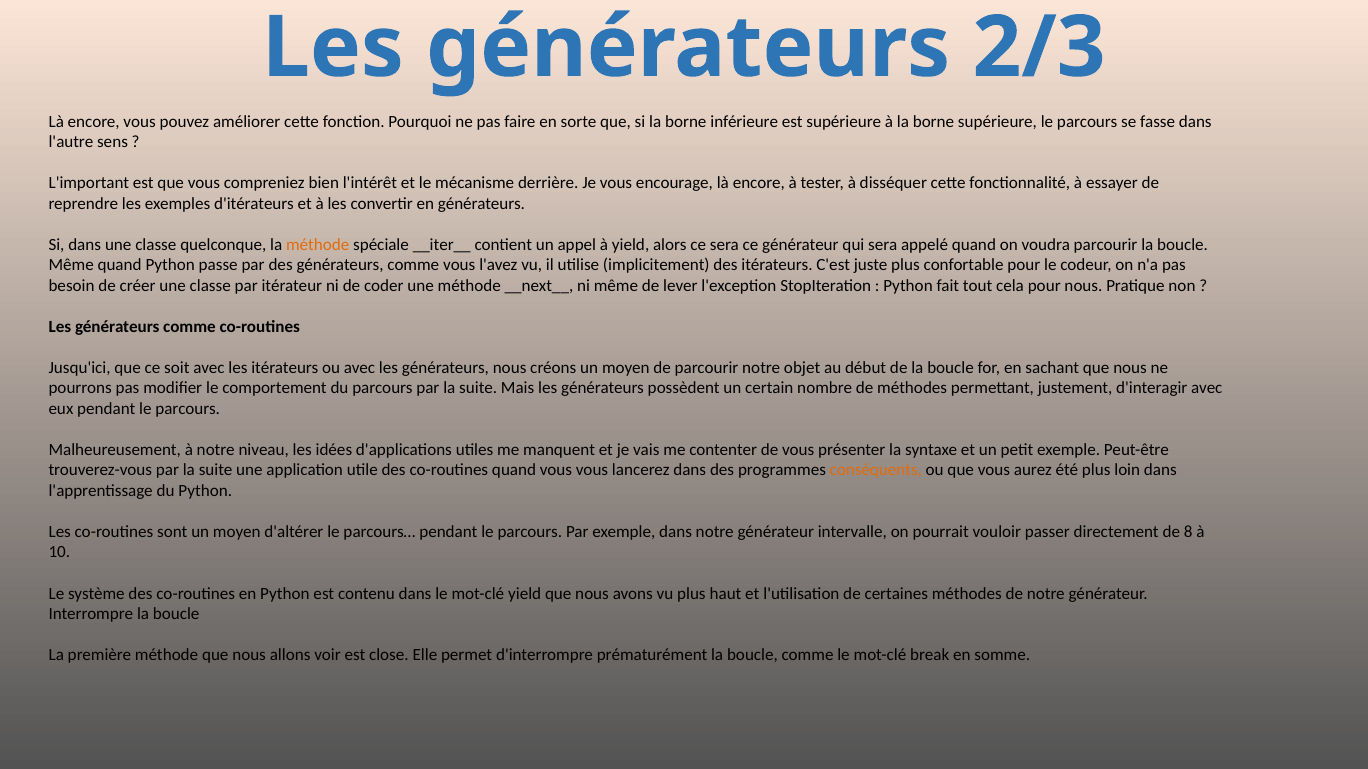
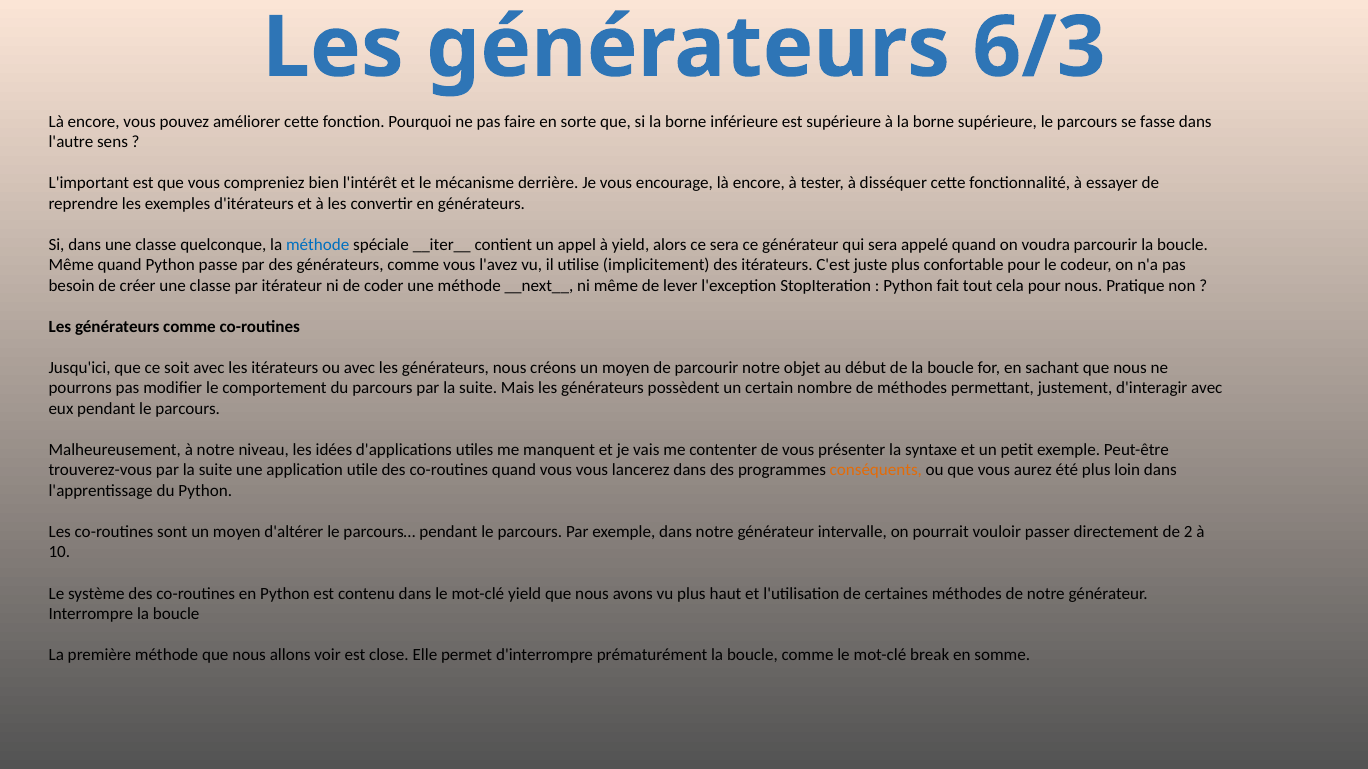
2/3: 2/3 -> 6/3
méthode at (318, 245) colour: orange -> blue
8: 8 -> 2
